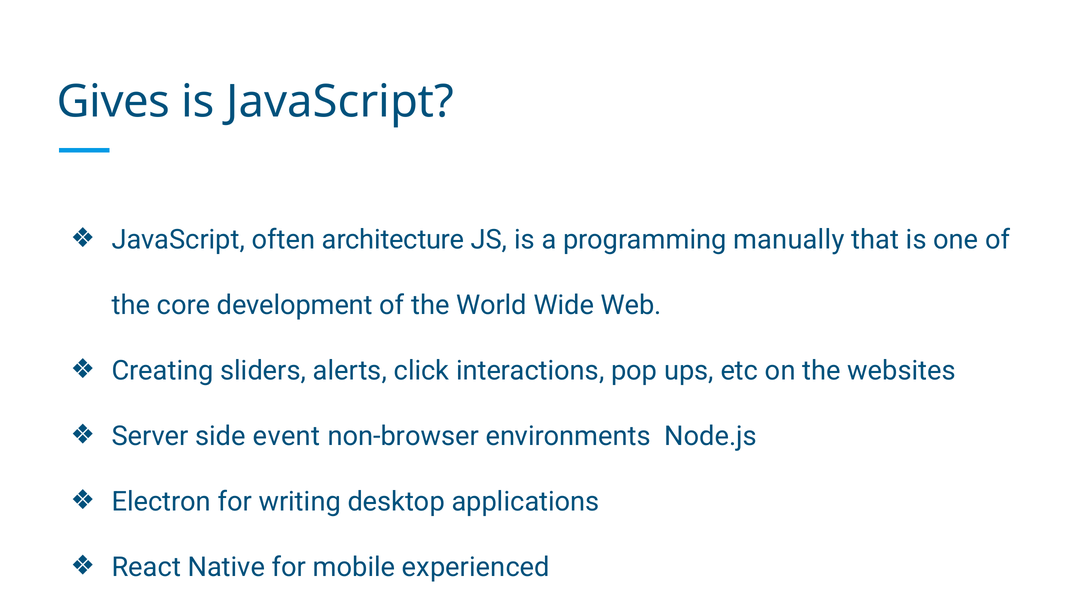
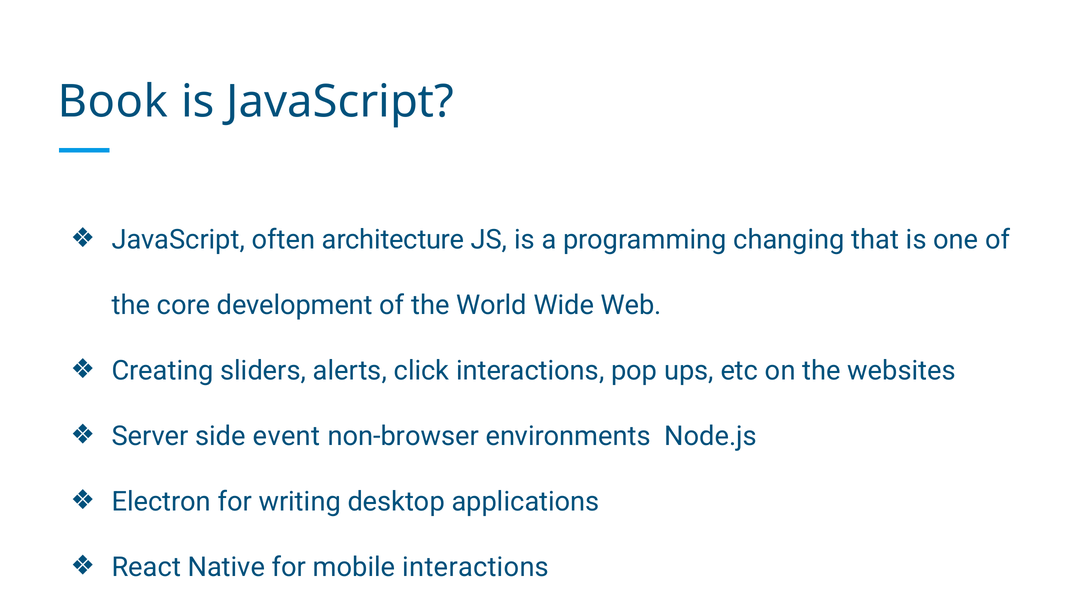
Gives: Gives -> Book
manually: manually -> changing
mobile experienced: experienced -> interactions
